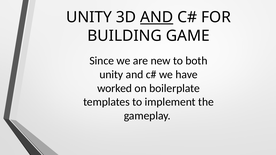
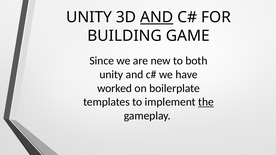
the underline: none -> present
